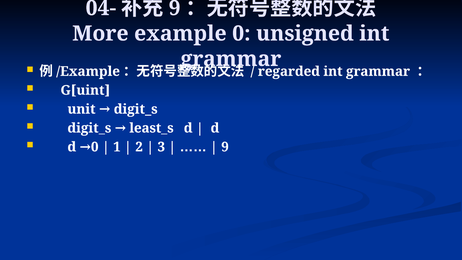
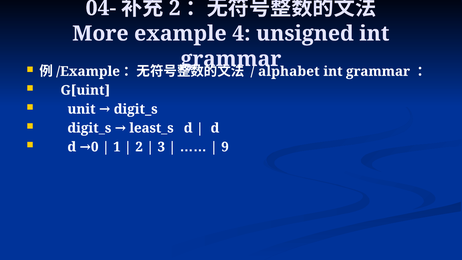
9 at (175, 8): 9 -> 2
example 0: 0 -> 4
regarded: regarded -> alphabet
